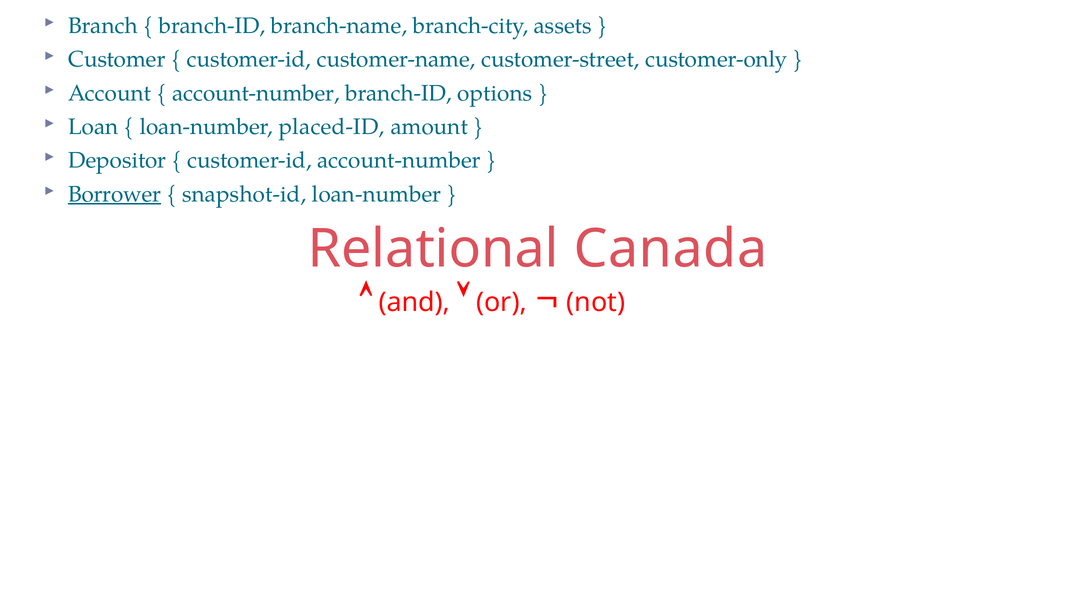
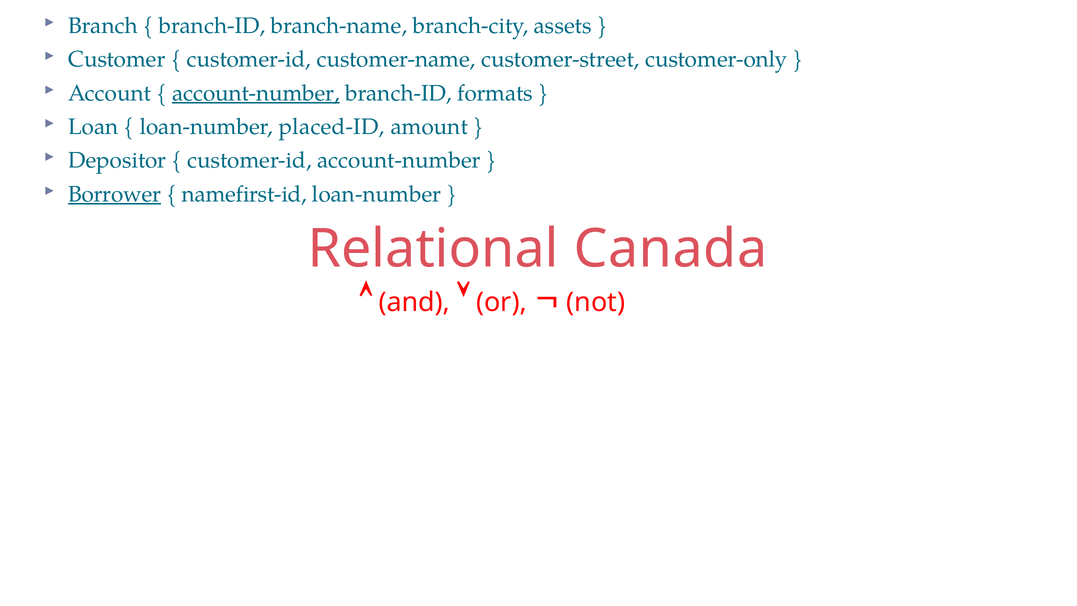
account-number at (256, 93) underline: none -> present
options: options -> formats
snapshot-id: snapshot-id -> namefirst-id
